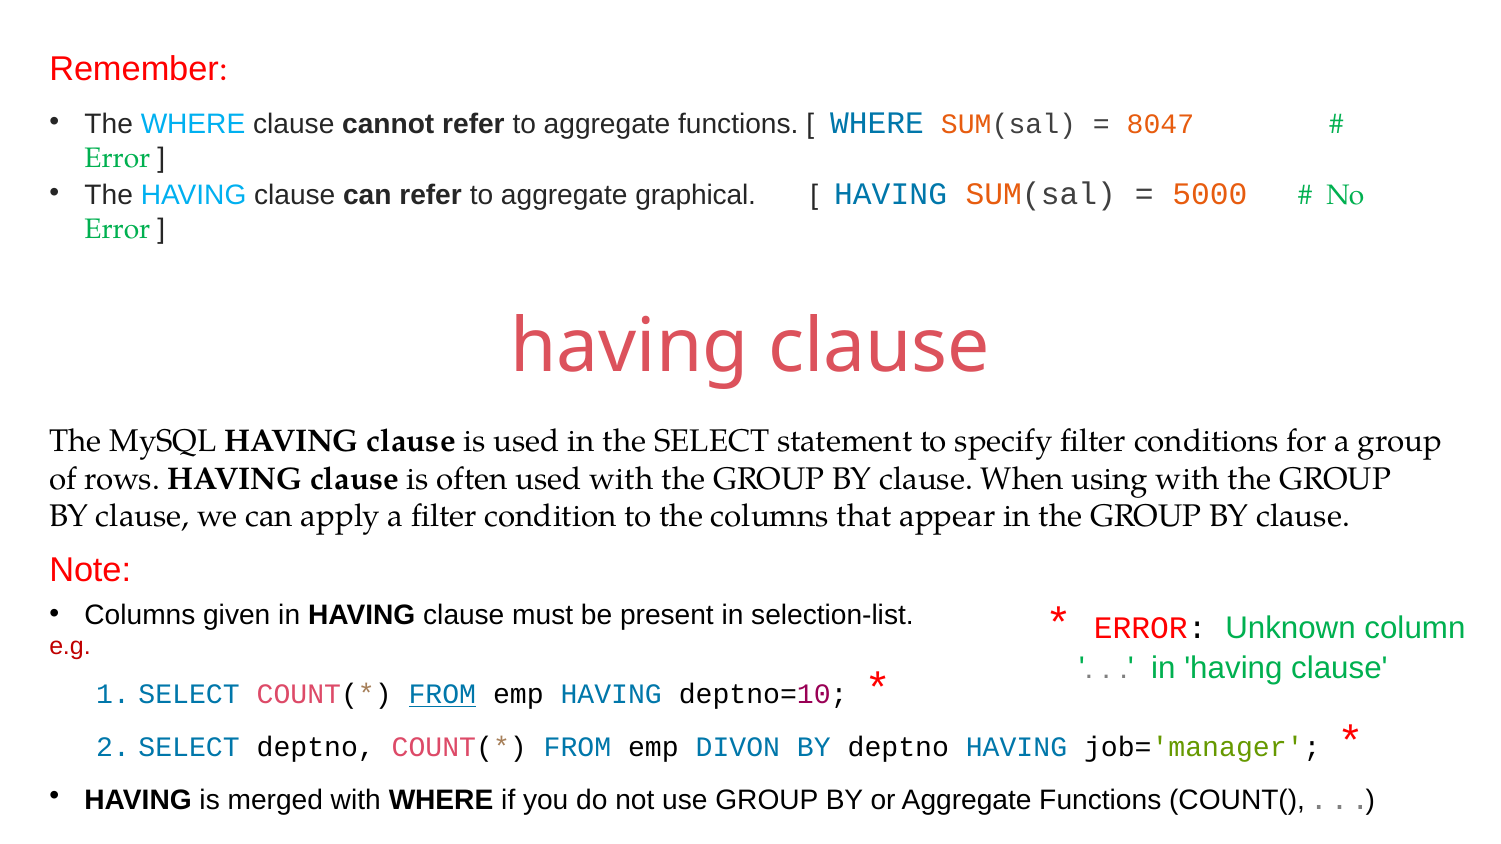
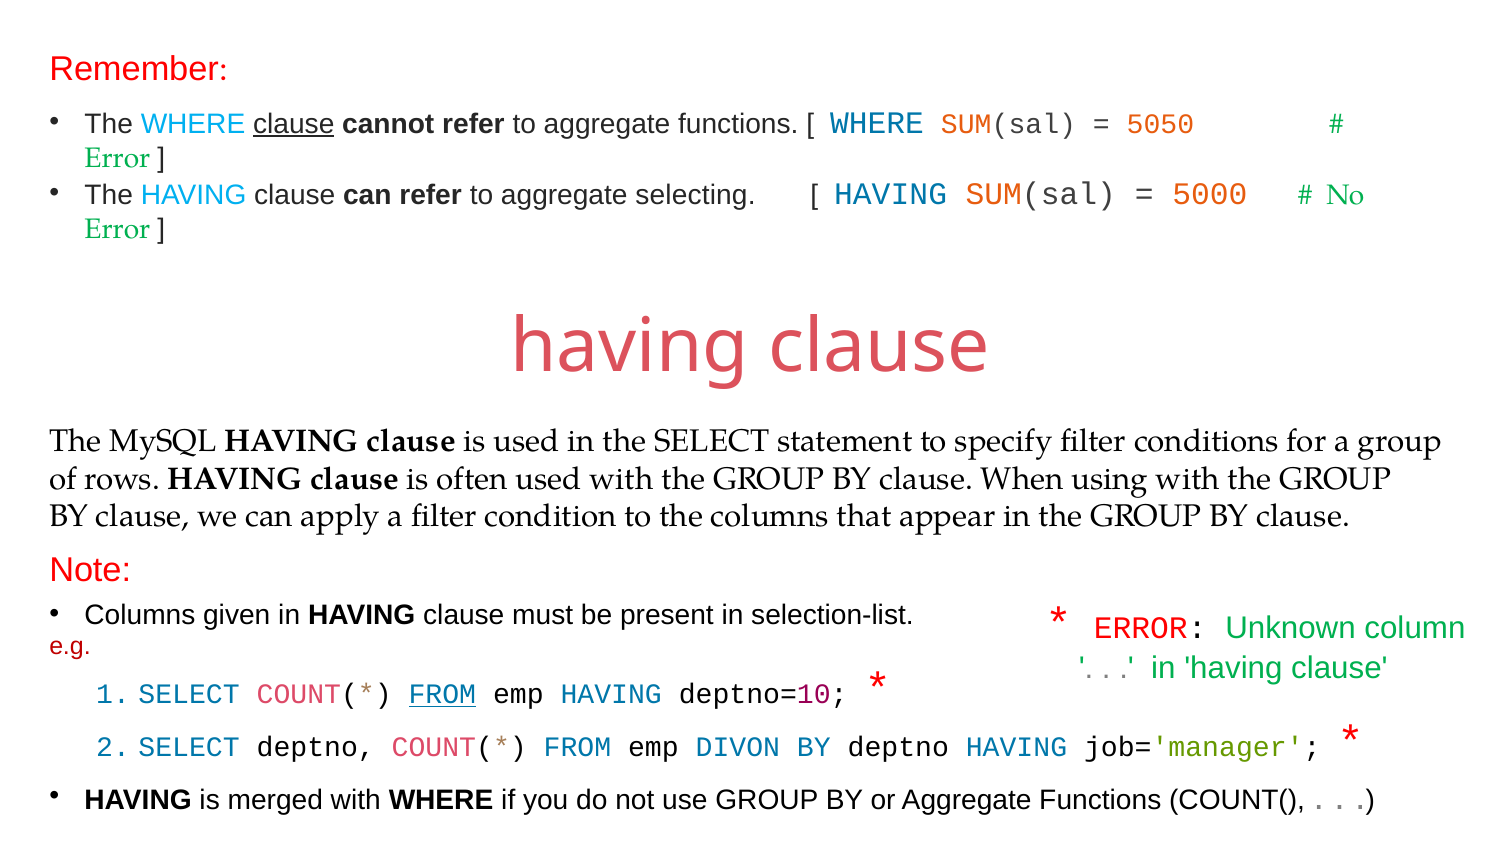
clause at (294, 124) underline: none -> present
8047: 8047 -> 5050
graphical: graphical -> selecting
